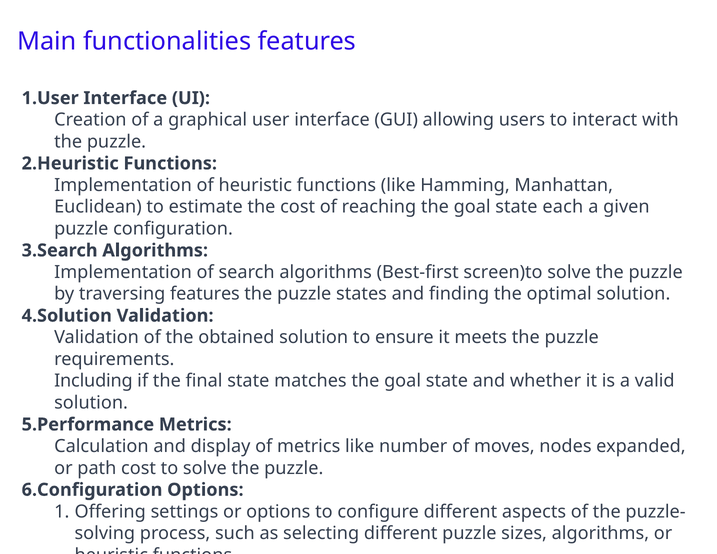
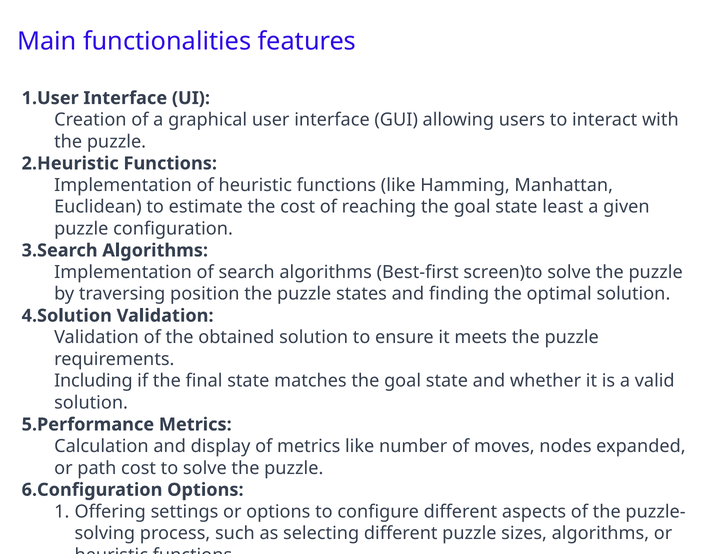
each: each -> least
traversing features: features -> position
